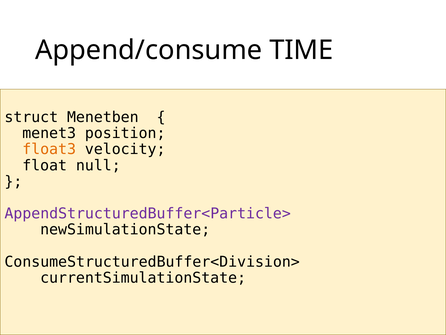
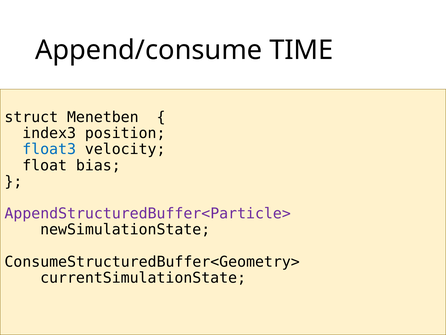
menet3: menet3 -> index3
float3 colour: orange -> blue
null: null -> bias
ConsumeStructuredBuffer<Division>: ConsumeStructuredBuffer<Division> -> ConsumeStructuredBuffer<Geometry>
